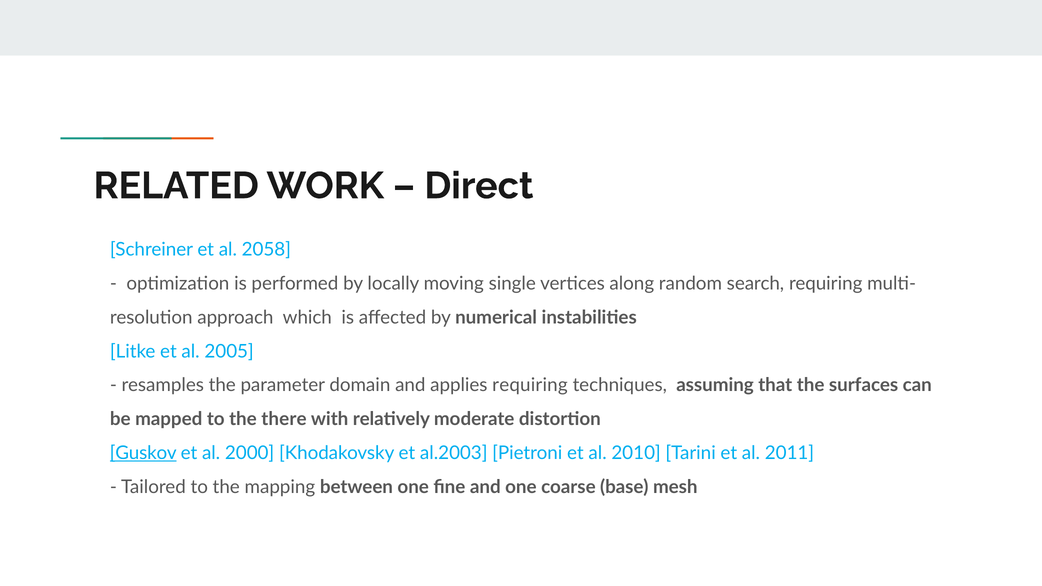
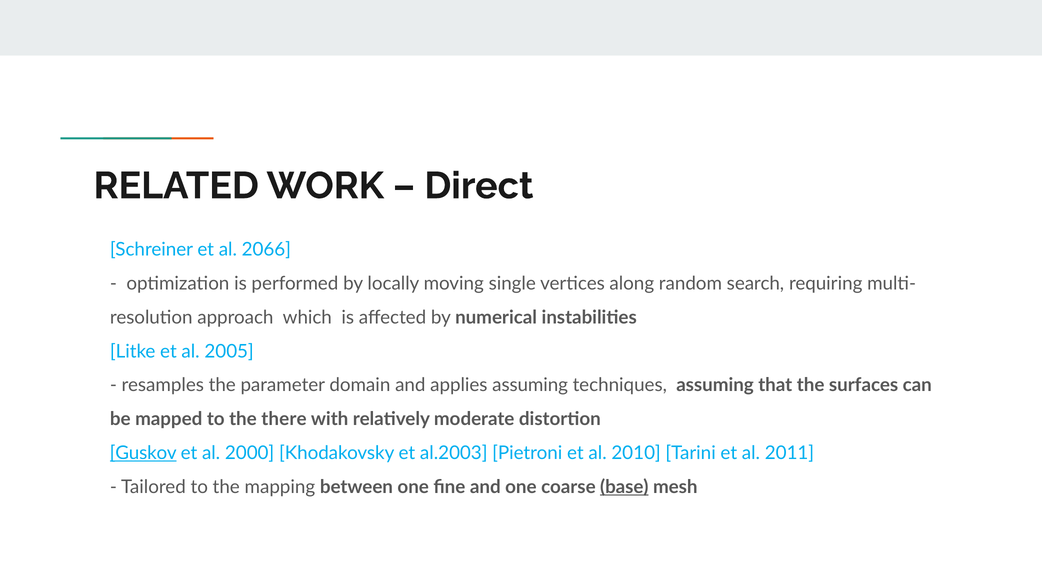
2058: 2058 -> 2066
applies requiring: requiring -> assuming
base underline: none -> present
